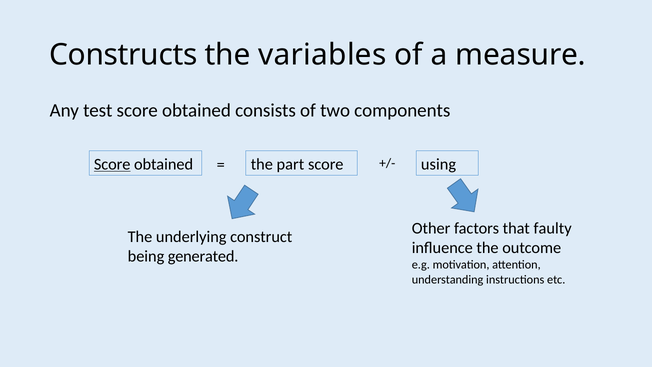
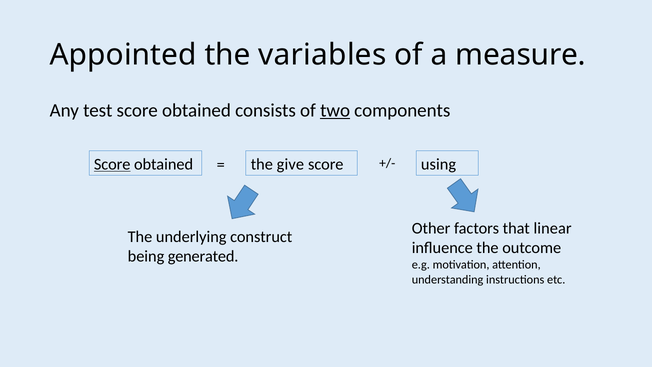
Constructs: Constructs -> Appointed
two underline: none -> present
part: part -> give
faulty: faulty -> linear
